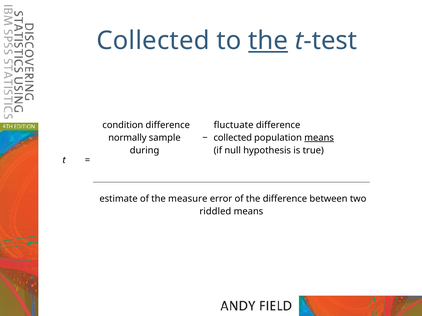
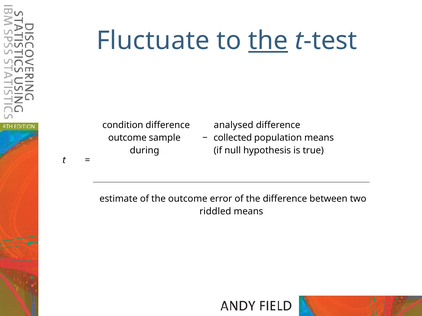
Collected at (153, 41): Collected -> Fluctuate
fluctuate: fluctuate -> analysed
normally at (127, 138): normally -> outcome
means at (319, 138) underline: present -> none
the measure: measure -> outcome
